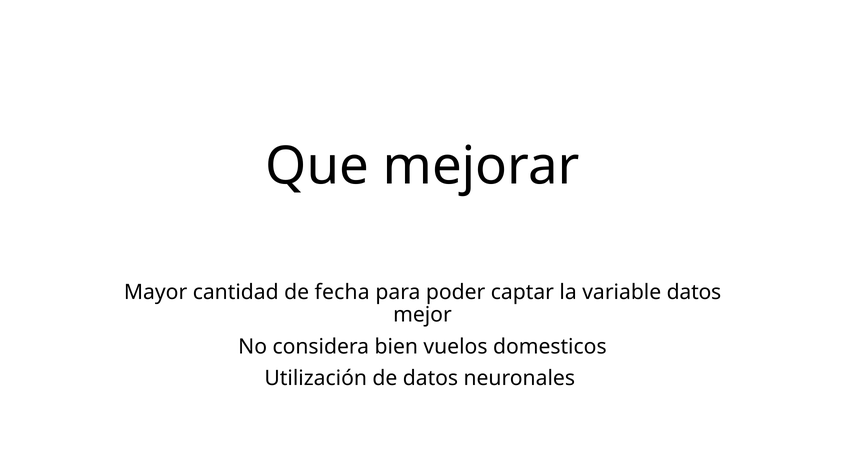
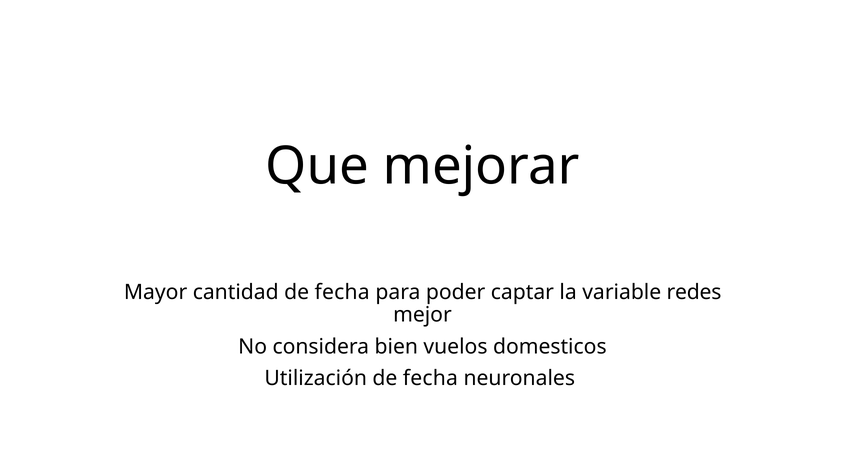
variable datos: datos -> redes
Utilización de datos: datos -> fecha
